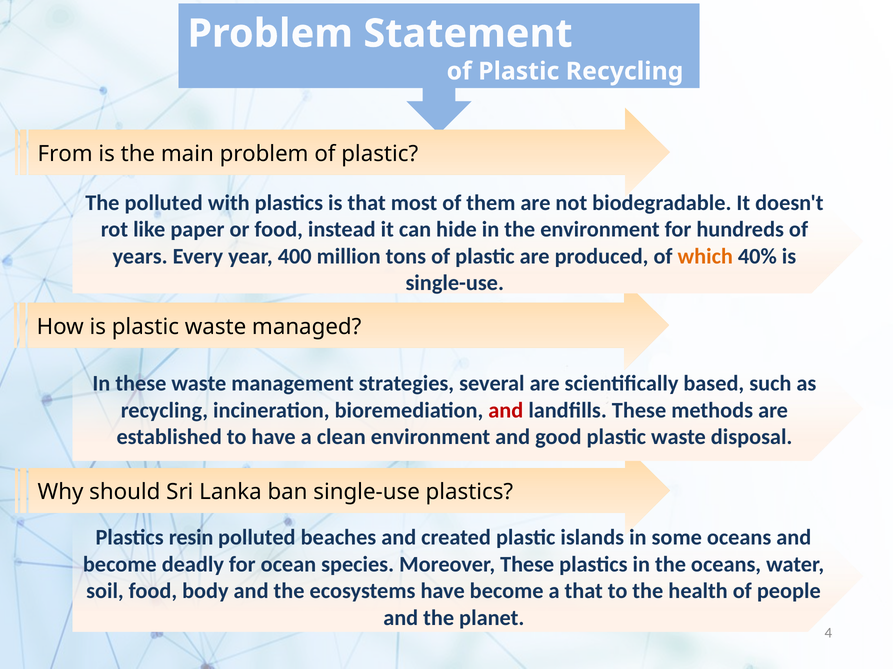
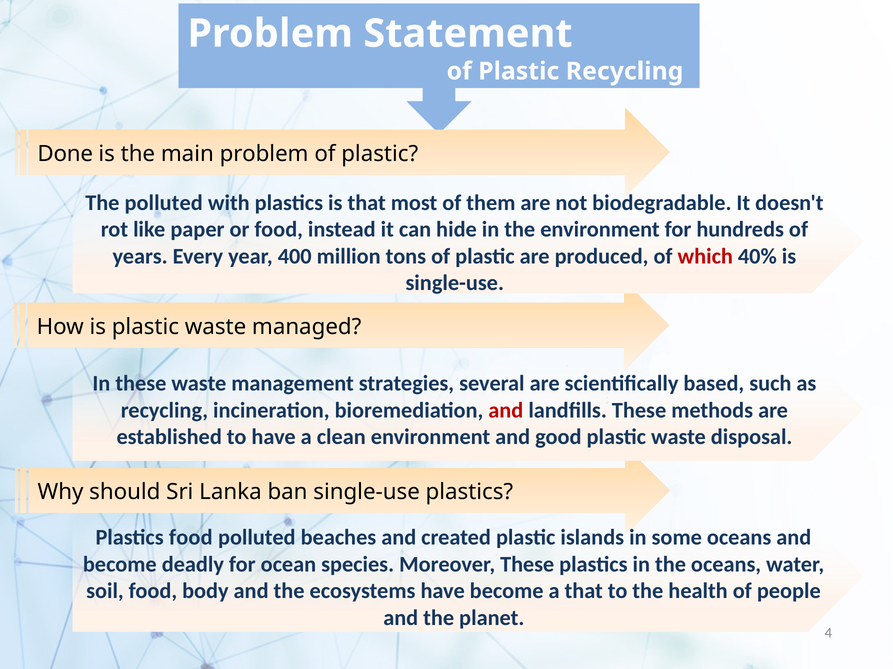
From: From -> Done
which colour: orange -> red
Plastics resin: resin -> food
